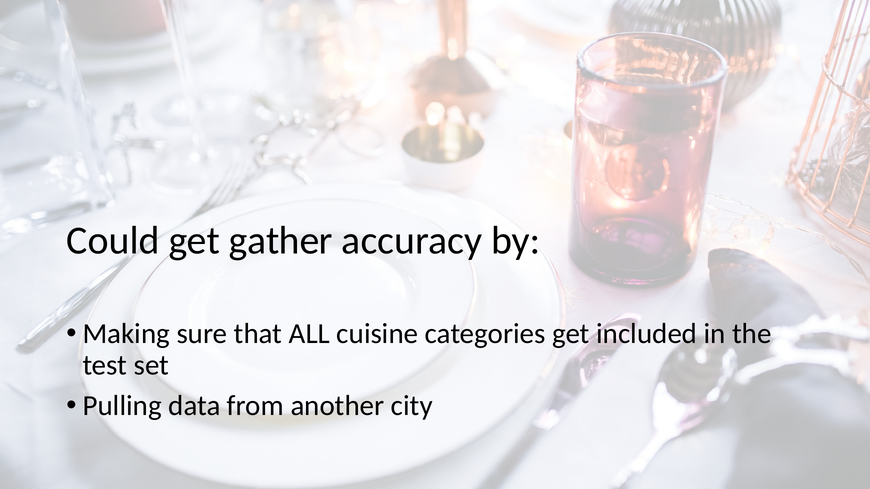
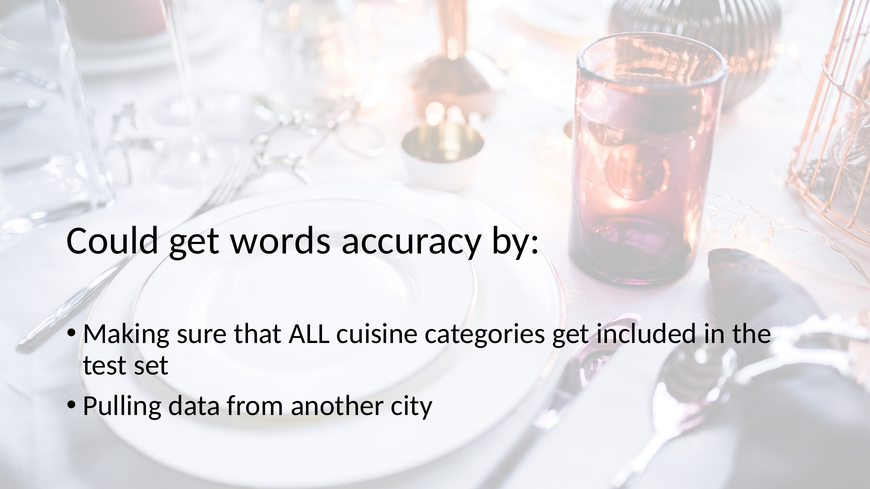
gather: gather -> words
